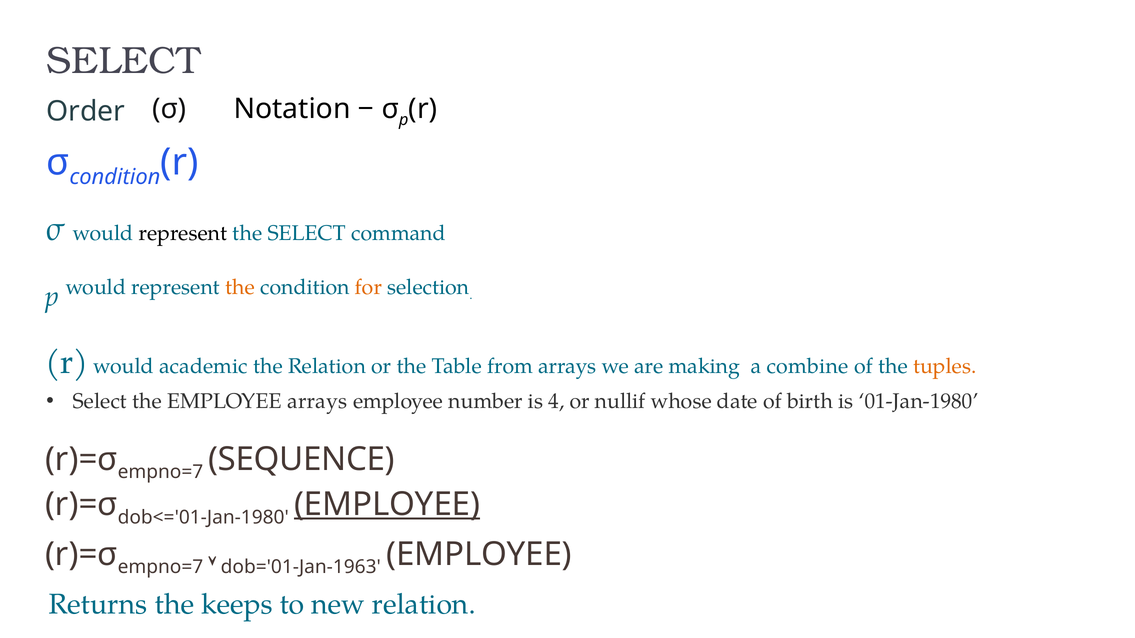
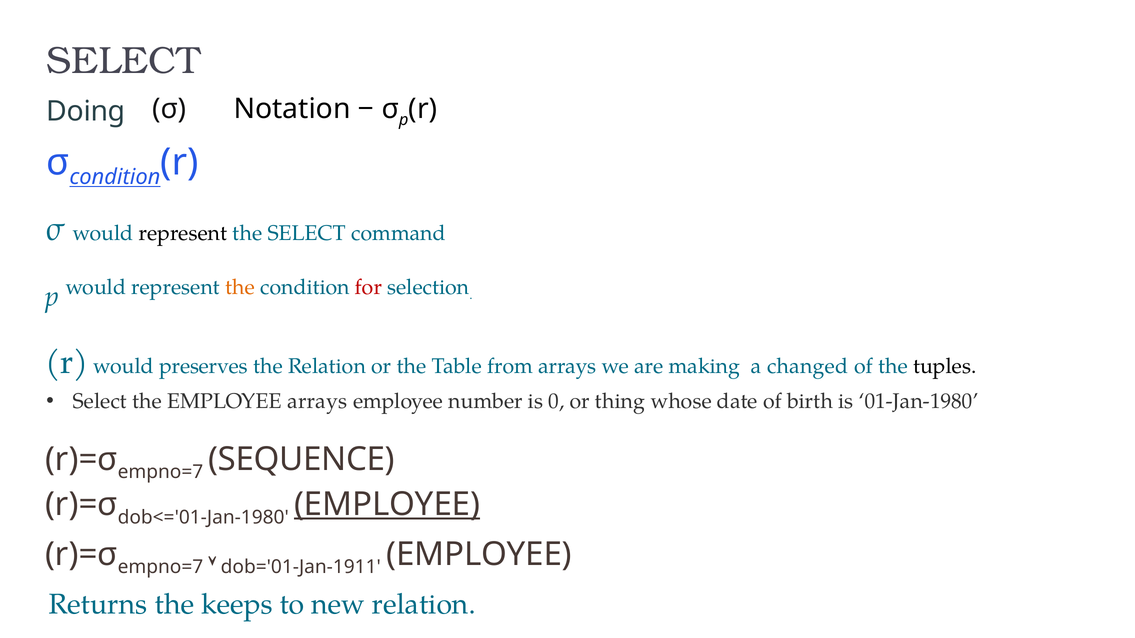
Order: Order -> Doing
condition at (115, 177) underline: none -> present
for colour: orange -> red
academic: academic -> preserves
combine: combine -> changed
tuples colour: orange -> black
4: 4 -> 0
nullif: nullif -> thing
dob='01-Jan-1963: dob='01-Jan-1963 -> dob='01-Jan-1911
